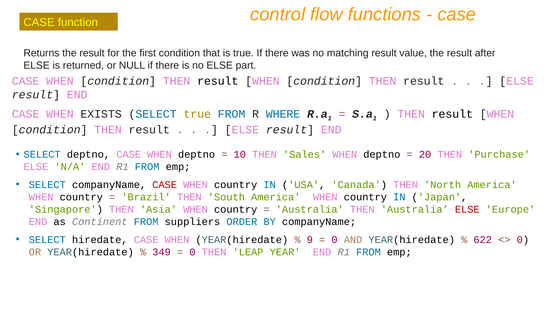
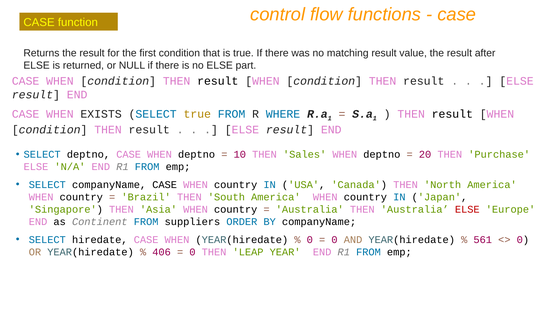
CASE at (165, 185) colour: red -> black
9 at (310, 240): 9 -> 0
622: 622 -> 561
349: 349 -> 406
